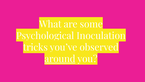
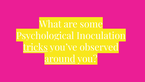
tricks underline: none -> present
